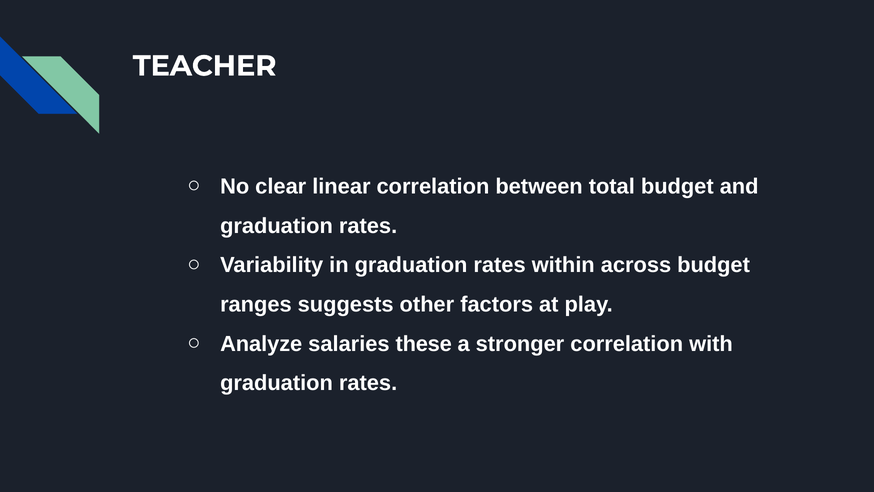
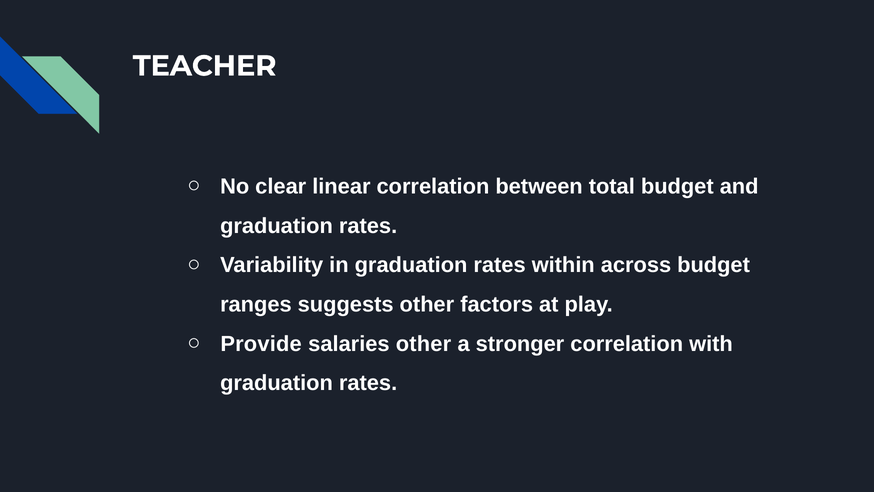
Analyze: Analyze -> Provide
salaries these: these -> other
